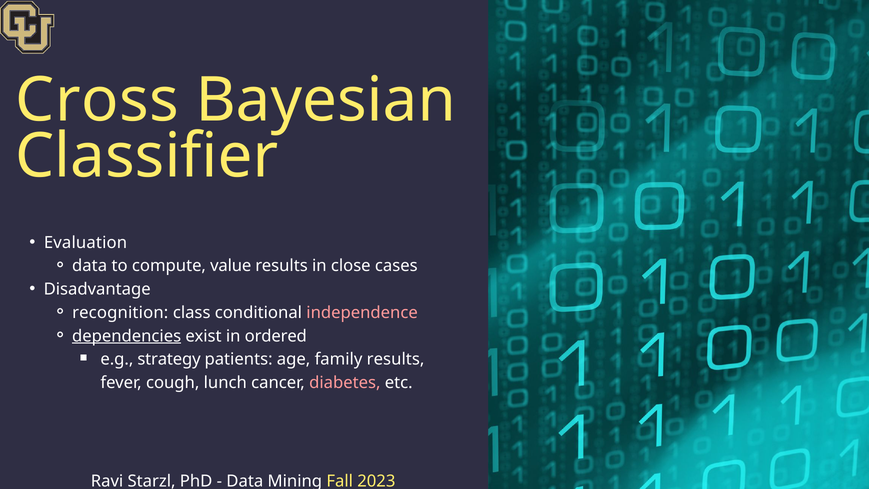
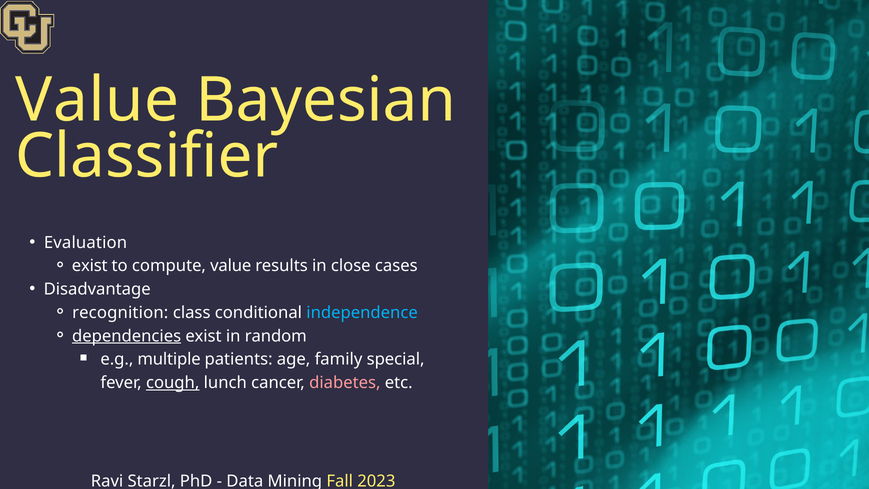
Cross at (97, 100): Cross -> Value
data at (90, 266): data -> exist
independence colour: pink -> light blue
ordered: ordered -> random
strategy: strategy -> multiple
family results: results -> special
cough underline: none -> present
